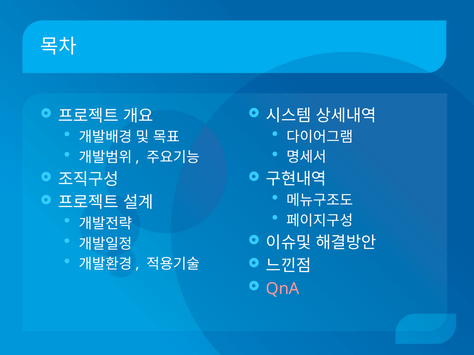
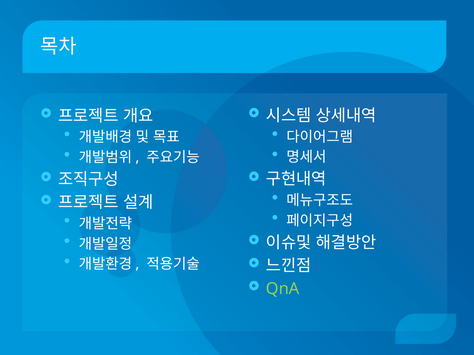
QnA colour: pink -> light green
